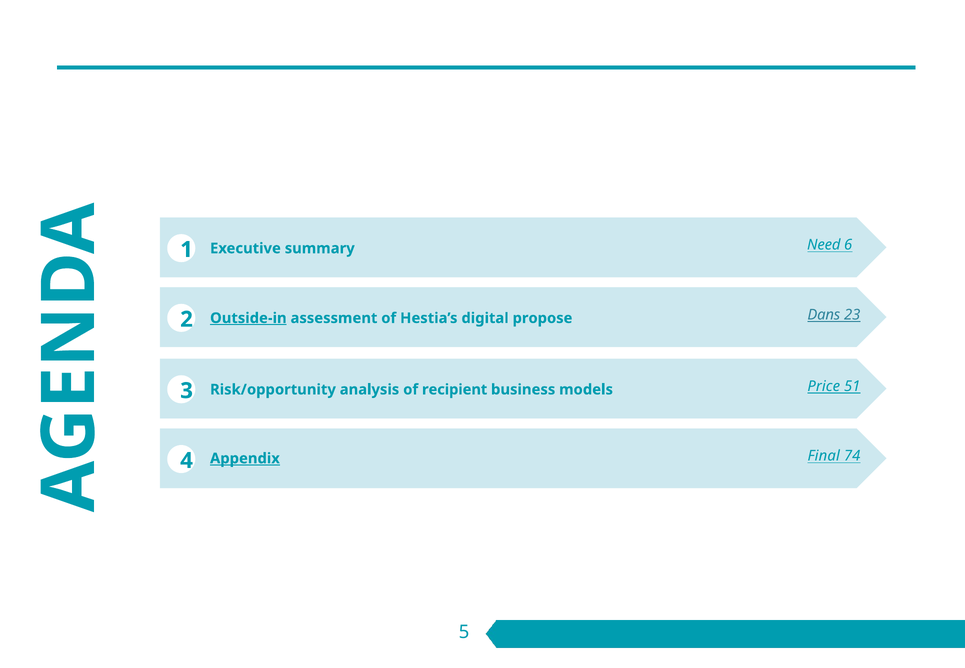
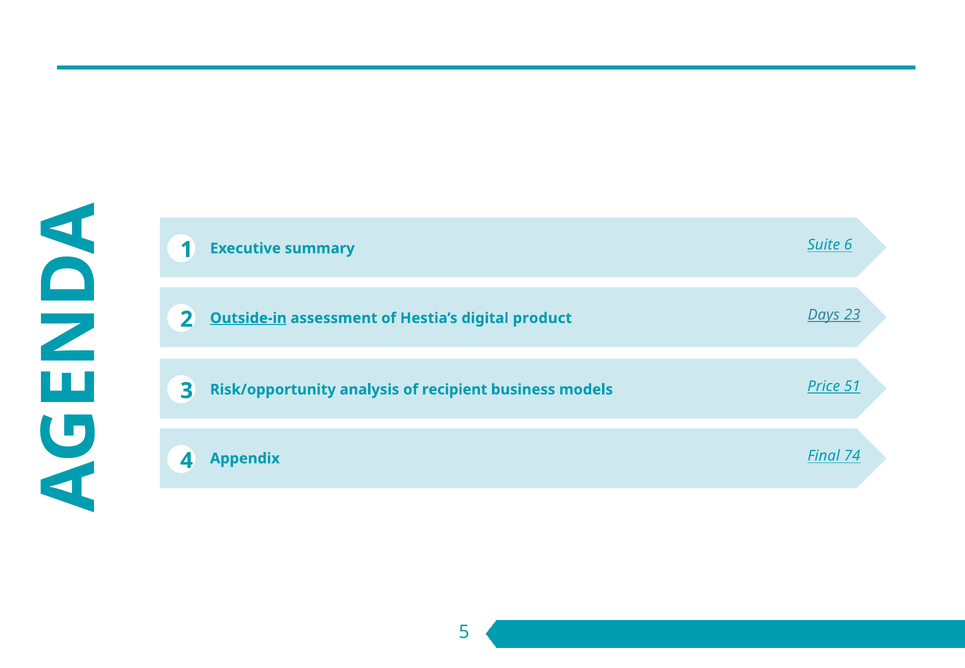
Need: Need -> Suite
propose: propose -> product
Dans: Dans -> Days
Appendix underline: present -> none
